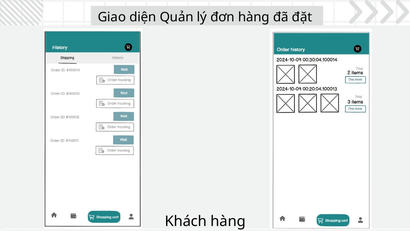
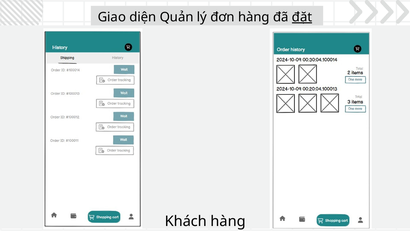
đặt underline: none -> present
